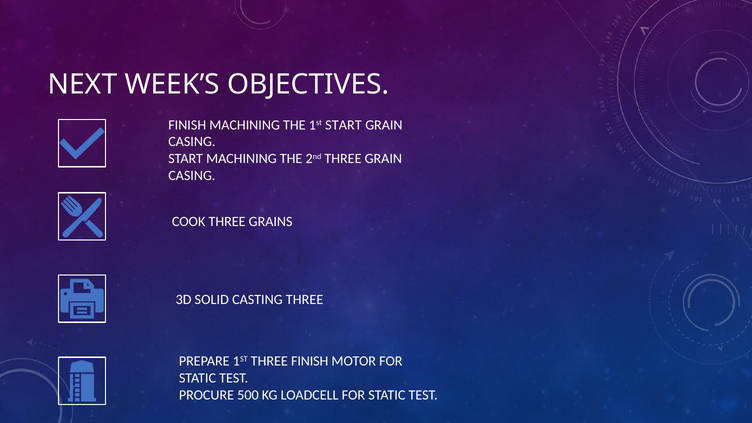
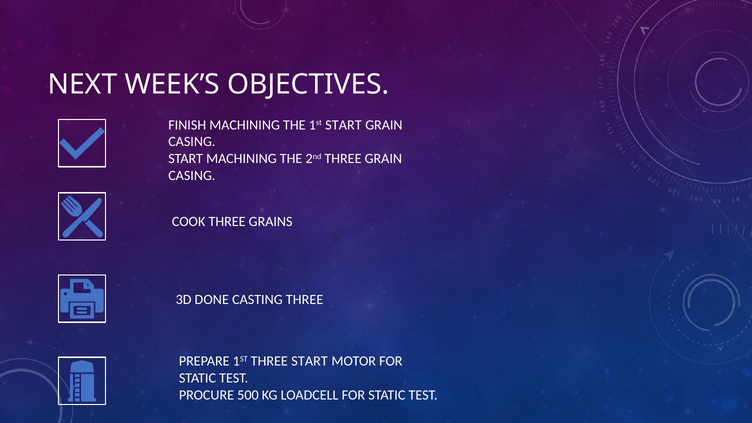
SOLID: SOLID -> DONE
THREE FINISH: FINISH -> START
